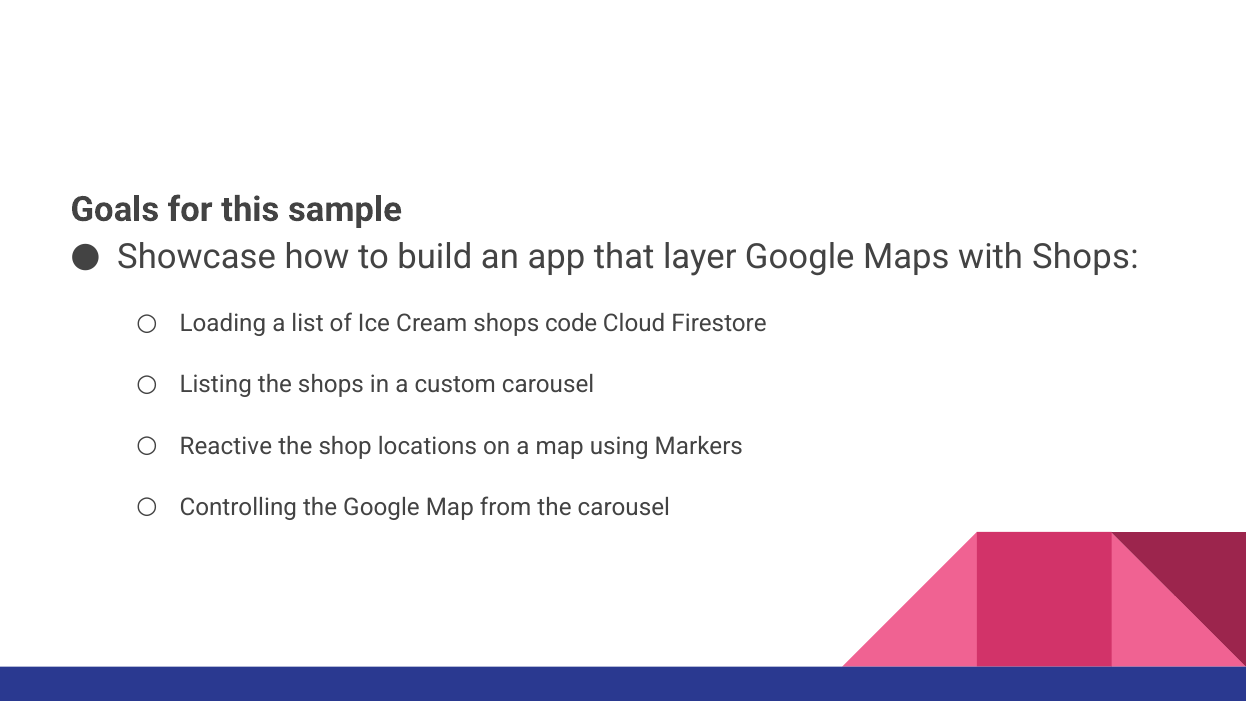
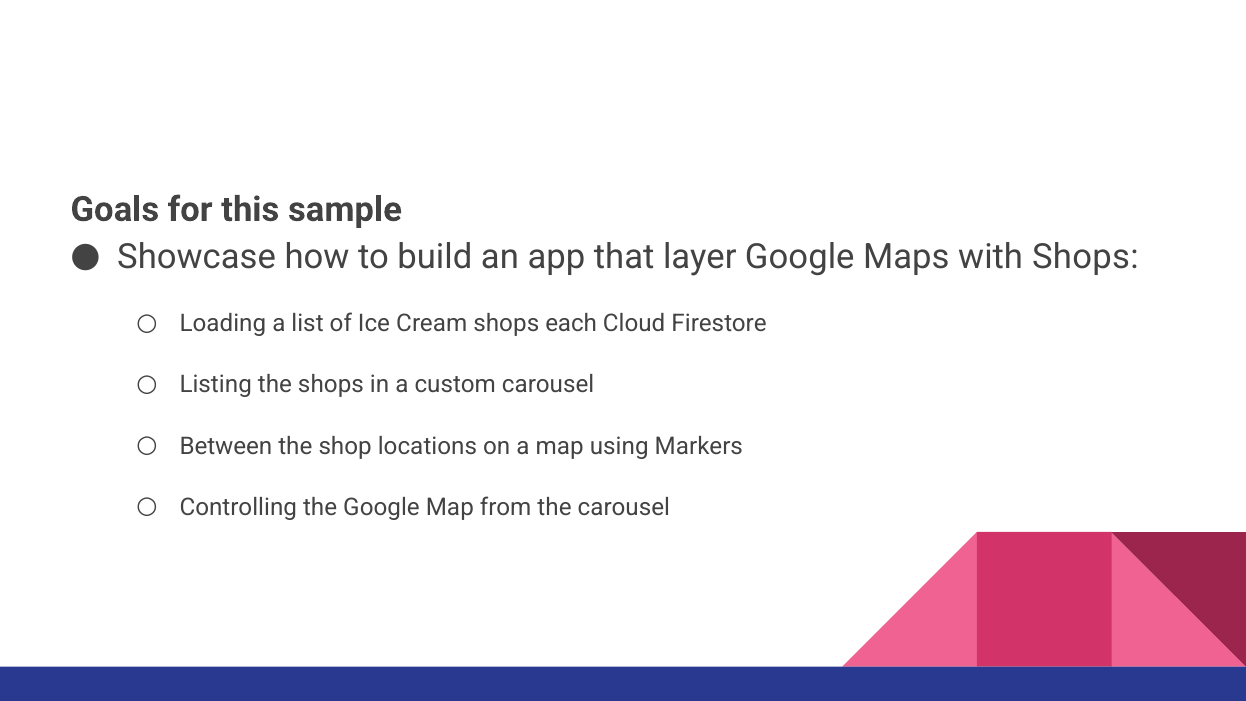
code: code -> each
Reactive: Reactive -> Between
